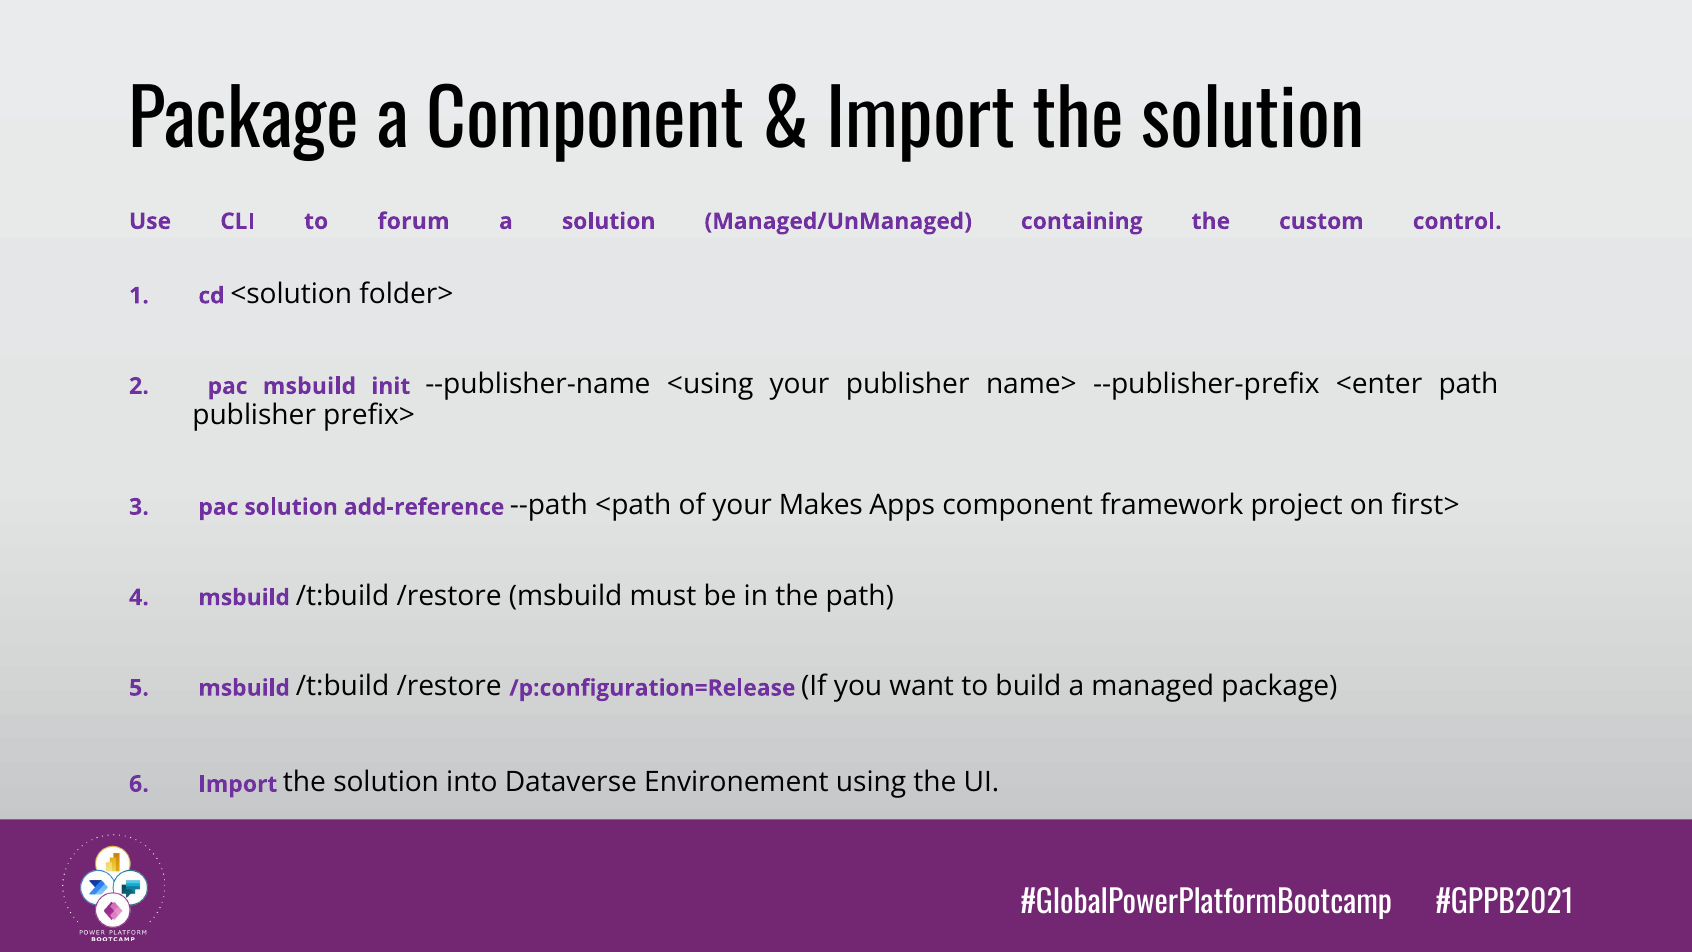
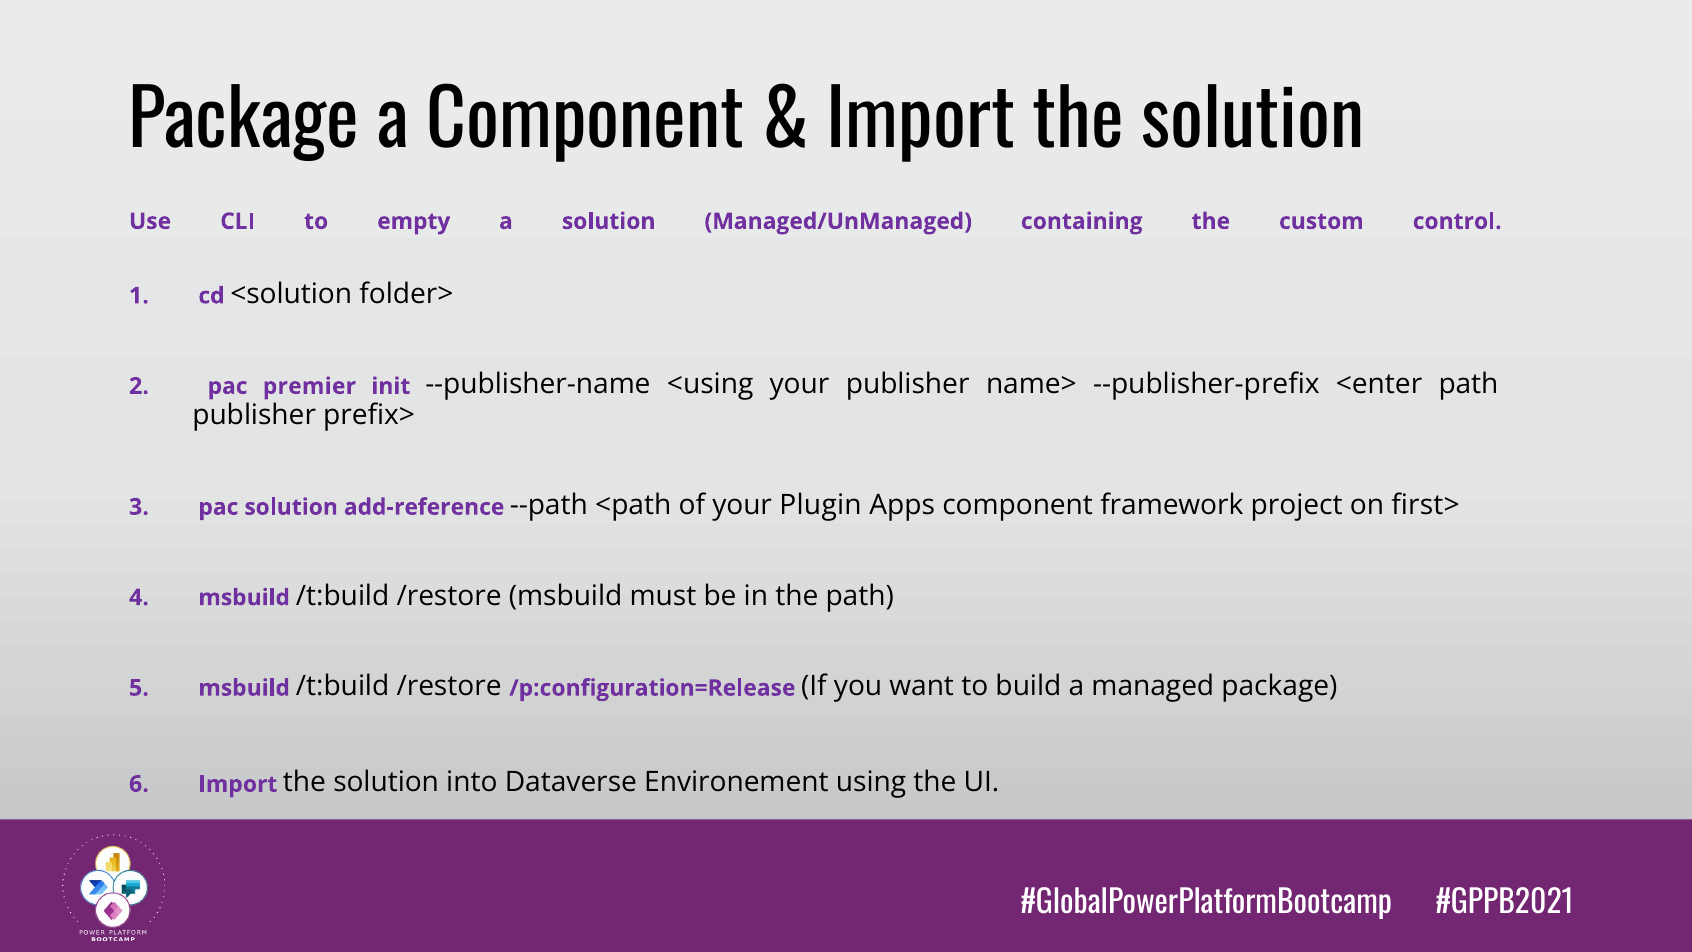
forum: forum -> empty
pac msbuild: msbuild -> premier
Makes: Makes -> Plugin
